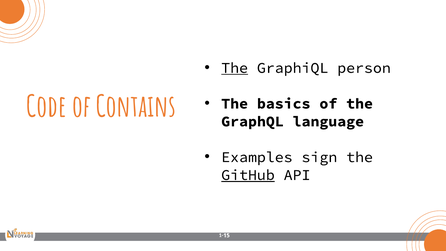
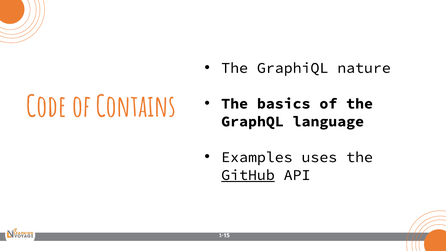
The at (235, 68) underline: present -> none
person: person -> nature
sign: sign -> uses
